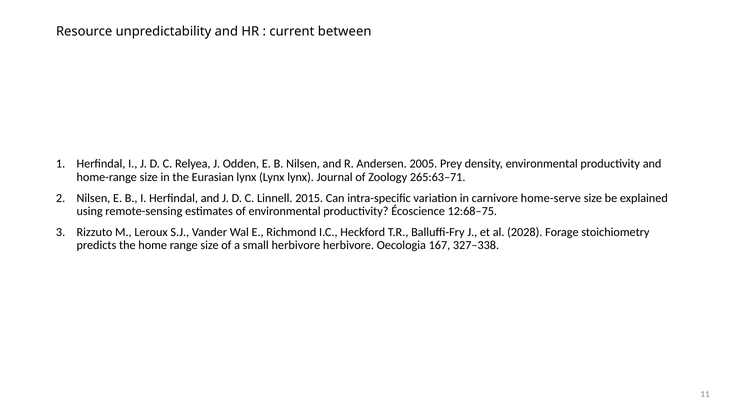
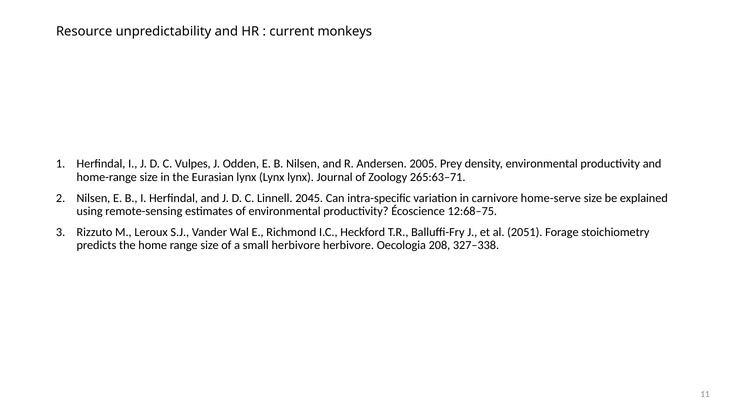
between: between -> monkeys
Relyea: Relyea -> Vulpes
2015: 2015 -> 2045
2028: 2028 -> 2051
167: 167 -> 208
